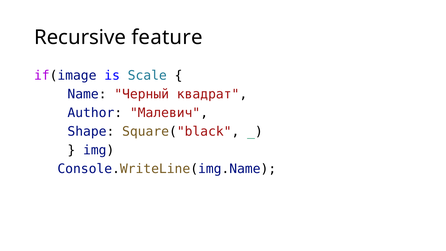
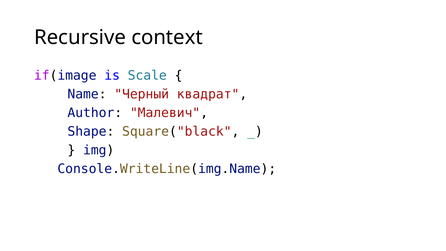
feature: feature -> context
